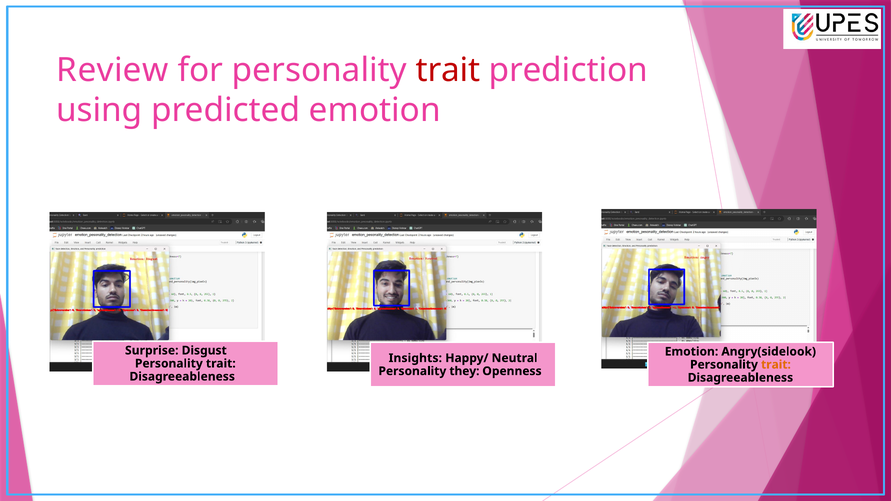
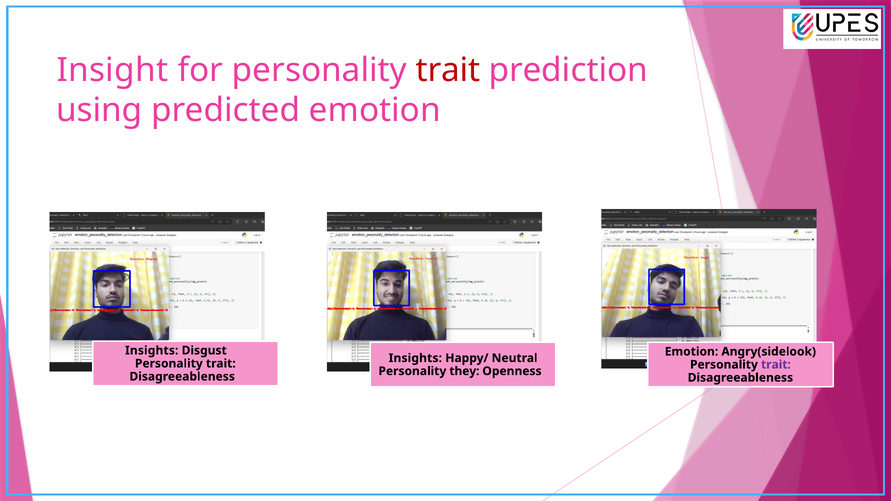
Review: Review -> Insight
Surprise at (152, 351): Surprise -> Insights
trait at (776, 365) colour: orange -> purple
